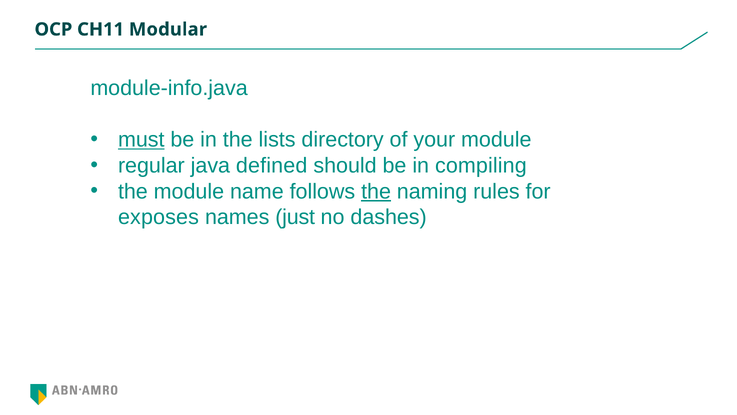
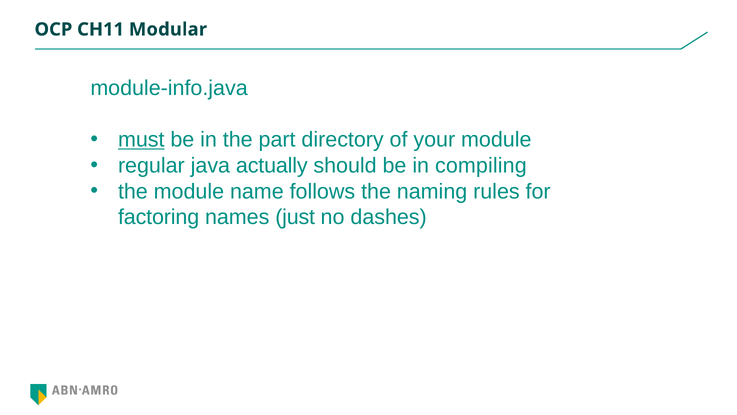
lists: lists -> part
defined: defined -> actually
the at (376, 191) underline: present -> none
exposes: exposes -> factoring
